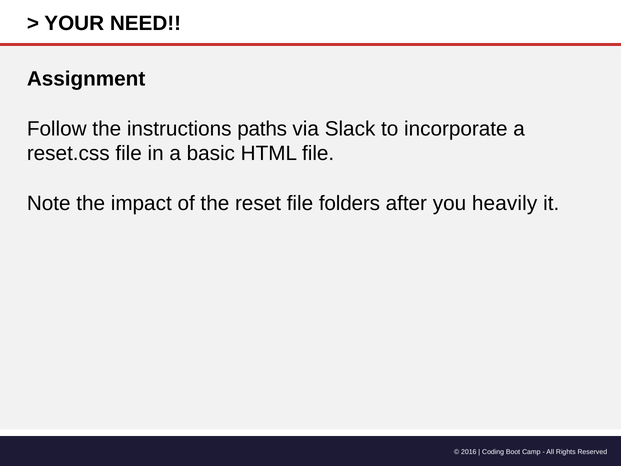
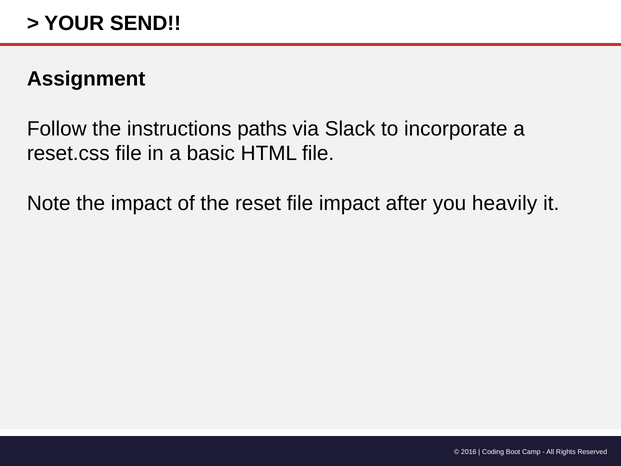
NEED: NEED -> SEND
file folders: folders -> impact
